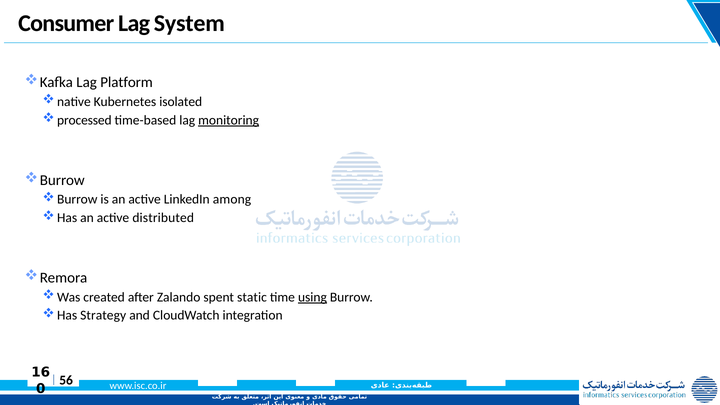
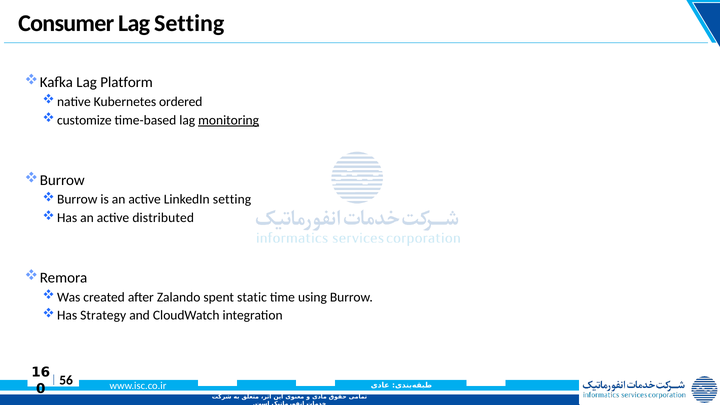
Lag System: System -> Setting
isolated: isolated -> ordered
processed: processed -> customize
LinkedIn among: among -> setting
using underline: present -> none
